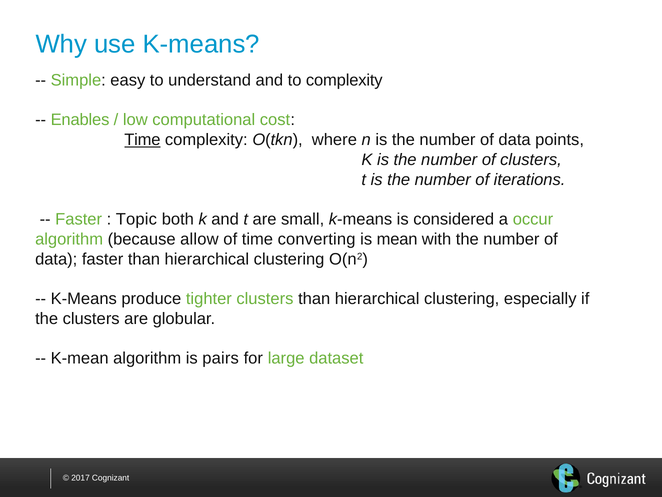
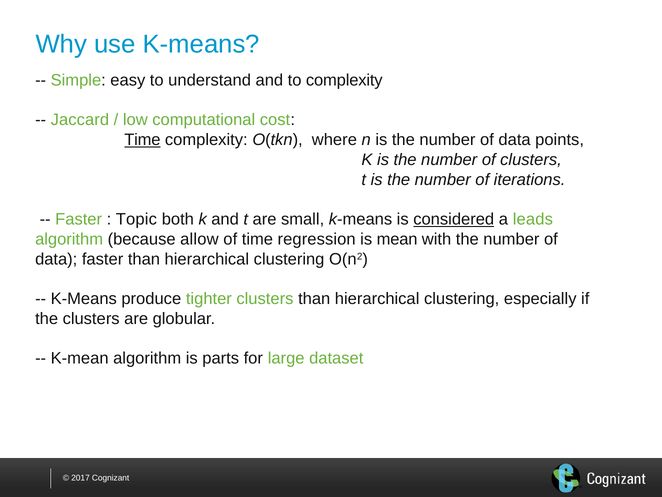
Enables: Enables -> Jaccard
considered underline: none -> present
occur: occur -> leads
converting: converting -> regression
pairs: pairs -> parts
